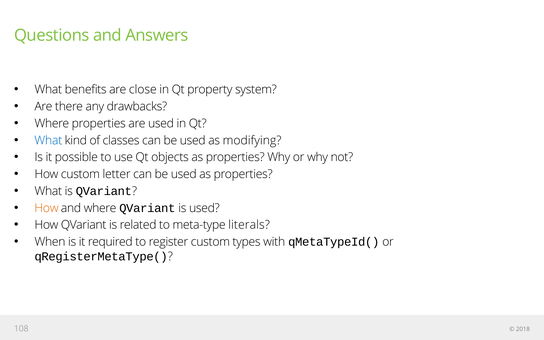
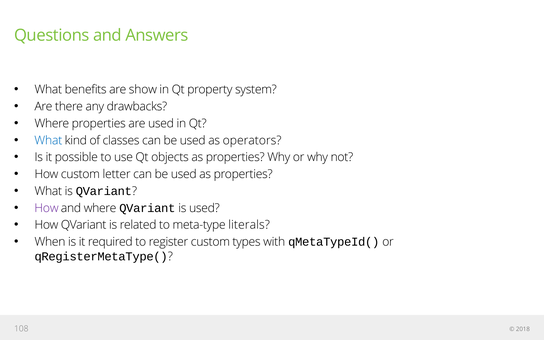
close: close -> show
modifying: modifying -> operators
How at (46, 208) colour: orange -> purple
